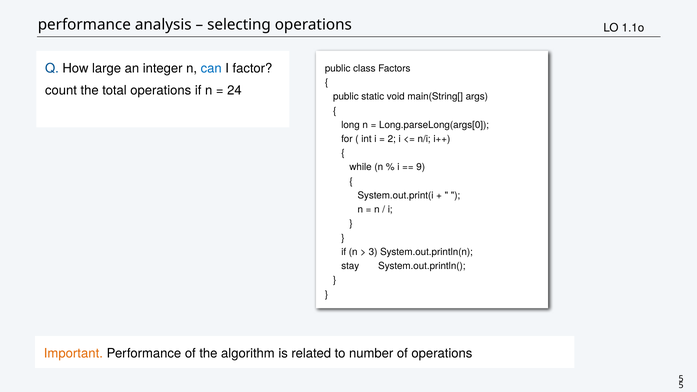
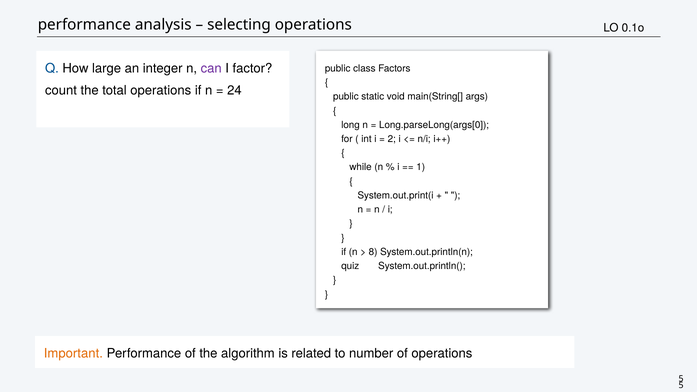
1.1o: 1.1o -> 0.1o
can colour: blue -> purple
9: 9 -> 1
3: 3 -> 8
stay: stay -> quiz
